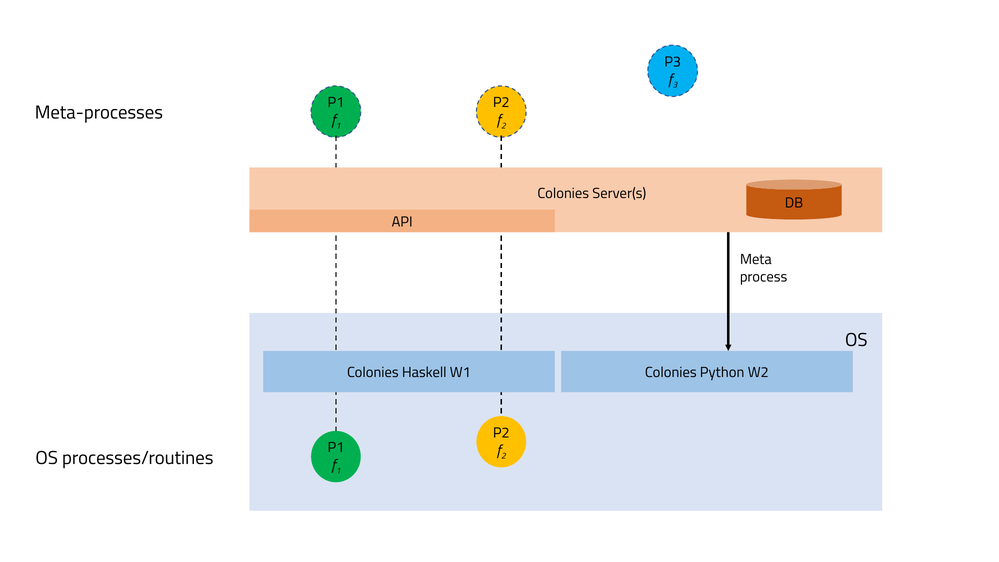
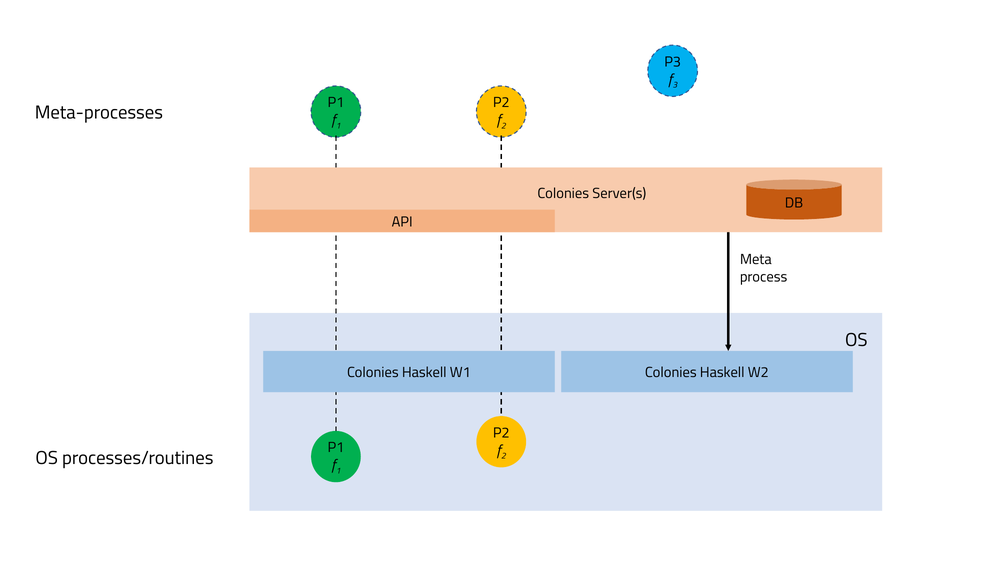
Python at (722, 373): Python -> Haskell
